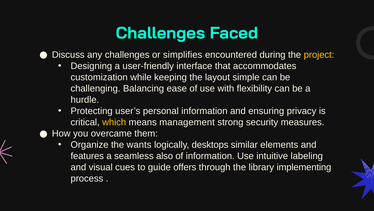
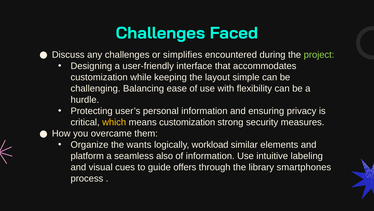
project colour: yellow -> light green
means management: management -> customization
desktops: desktops -> workload
features: features -> platform
implementing: implementing -> smartphones
